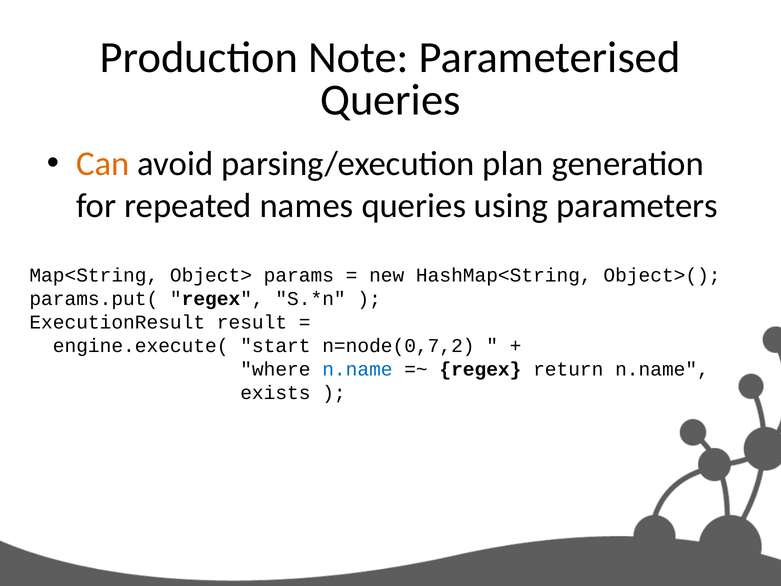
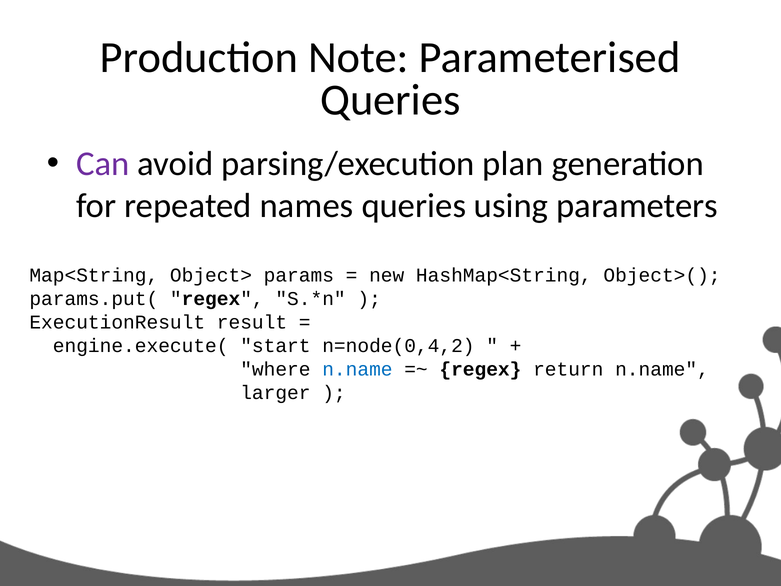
Can colour: orange -> purple
n=node(0,7,2: n=node(0,7,2 -> n=node(0,4,2
exists: exists -> larger
